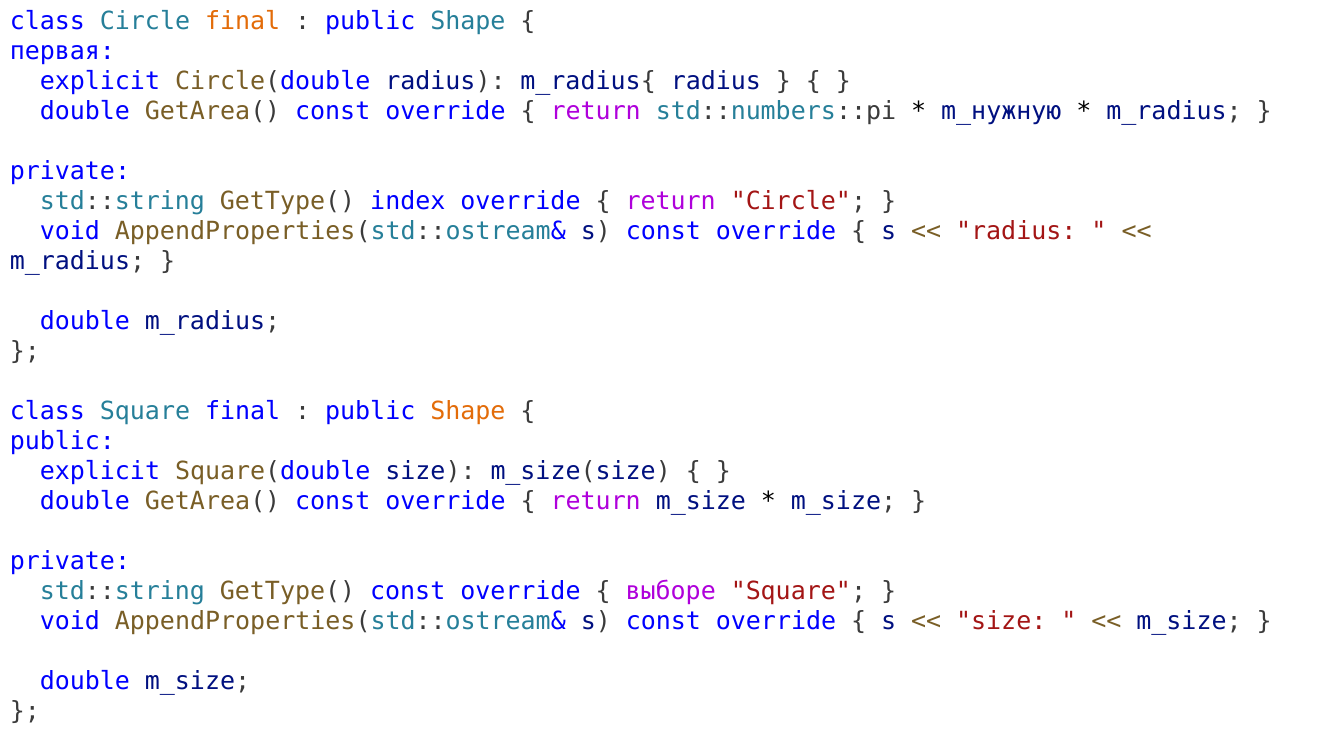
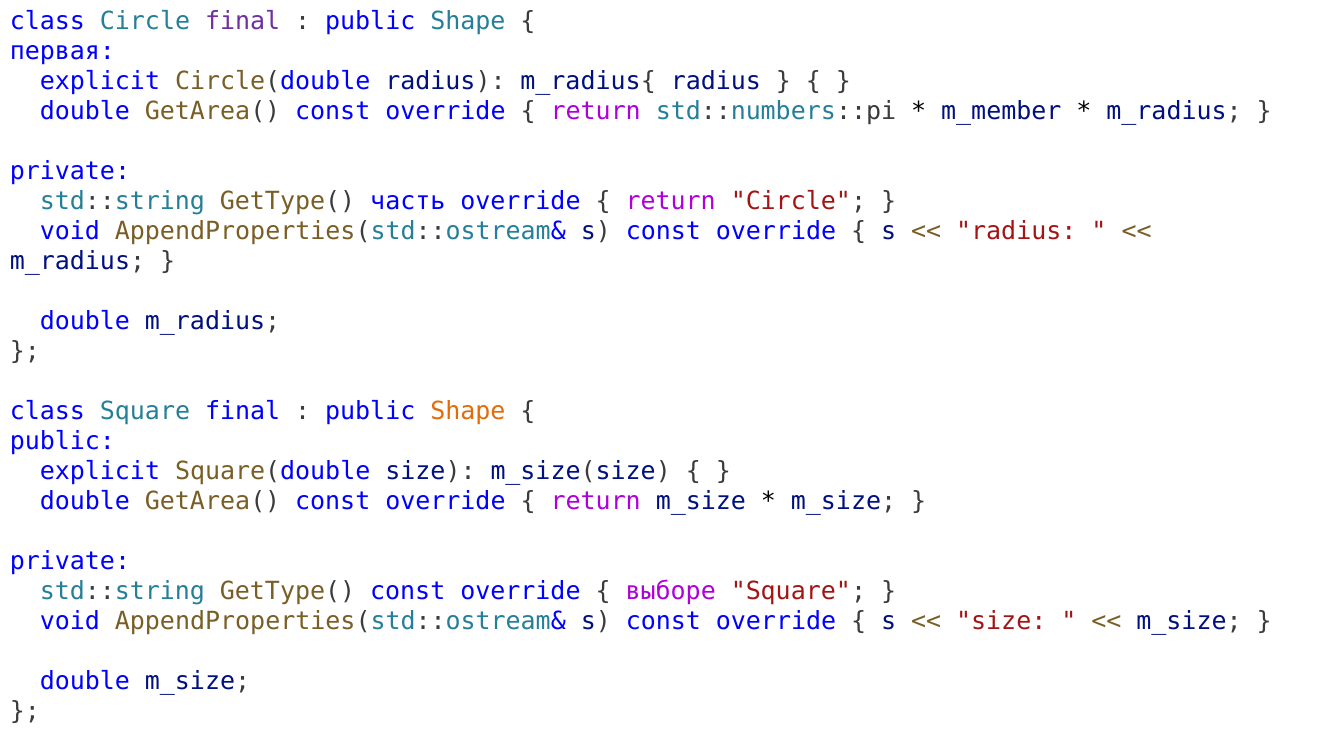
final at (243, 22) colour: orange -> purple
m_нужную: m_нужную -> m_member
index: index -> часть
